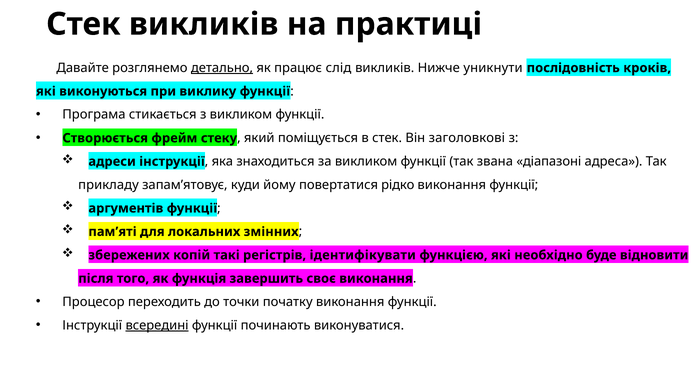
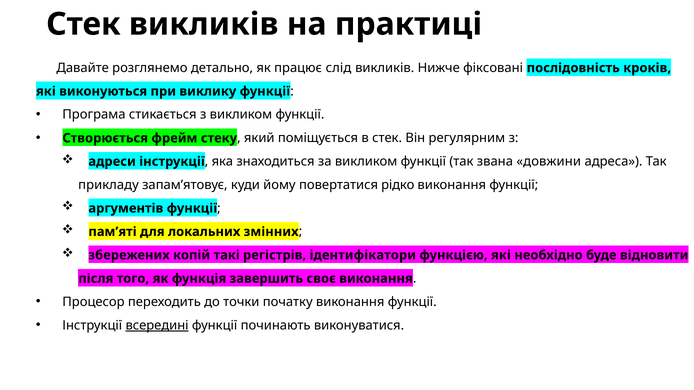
детально underline: present -> none
уникнути: уникнути -> фіксовані
заголовкові: заголовкові -> регулярним
діапазоні: діапазоні -> довжини
ідентифікувати: ідентифікувати -> ідентифікатори
